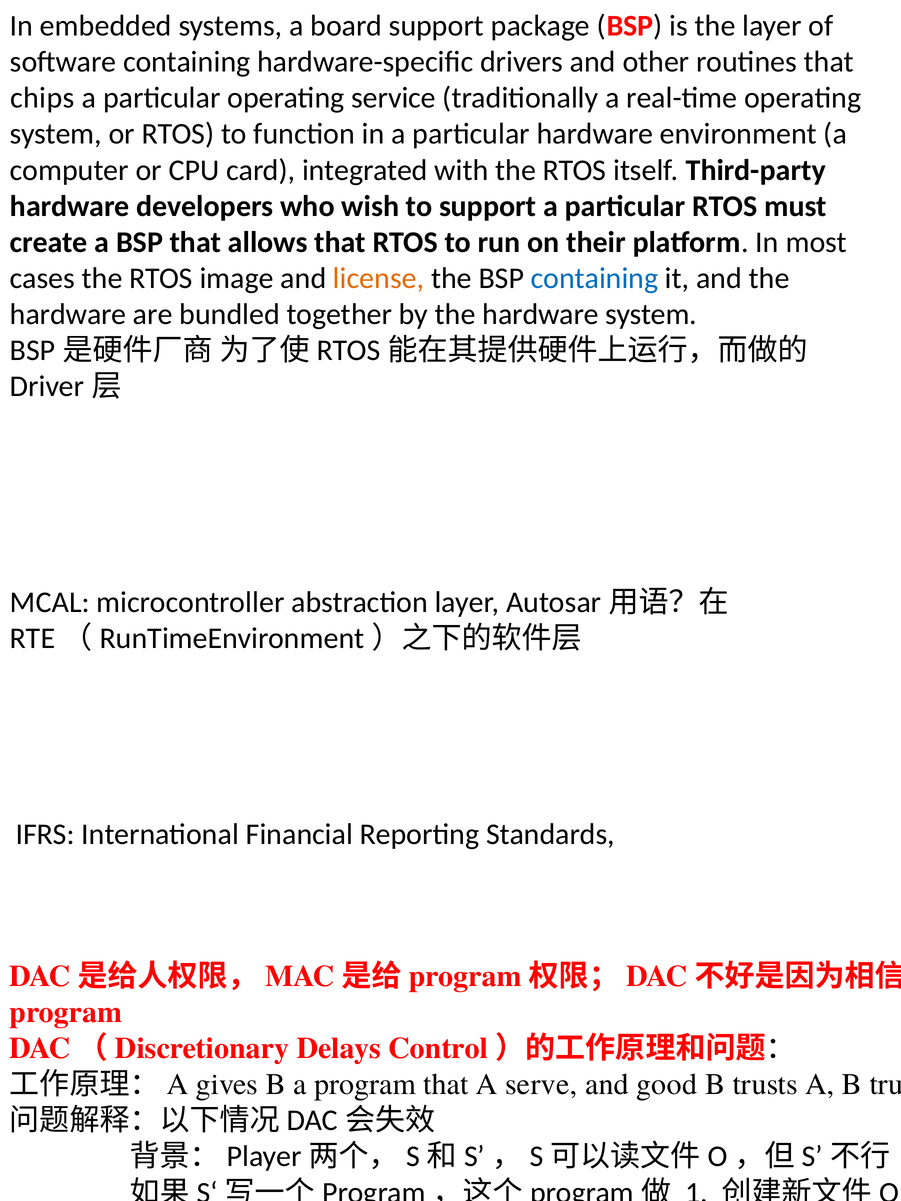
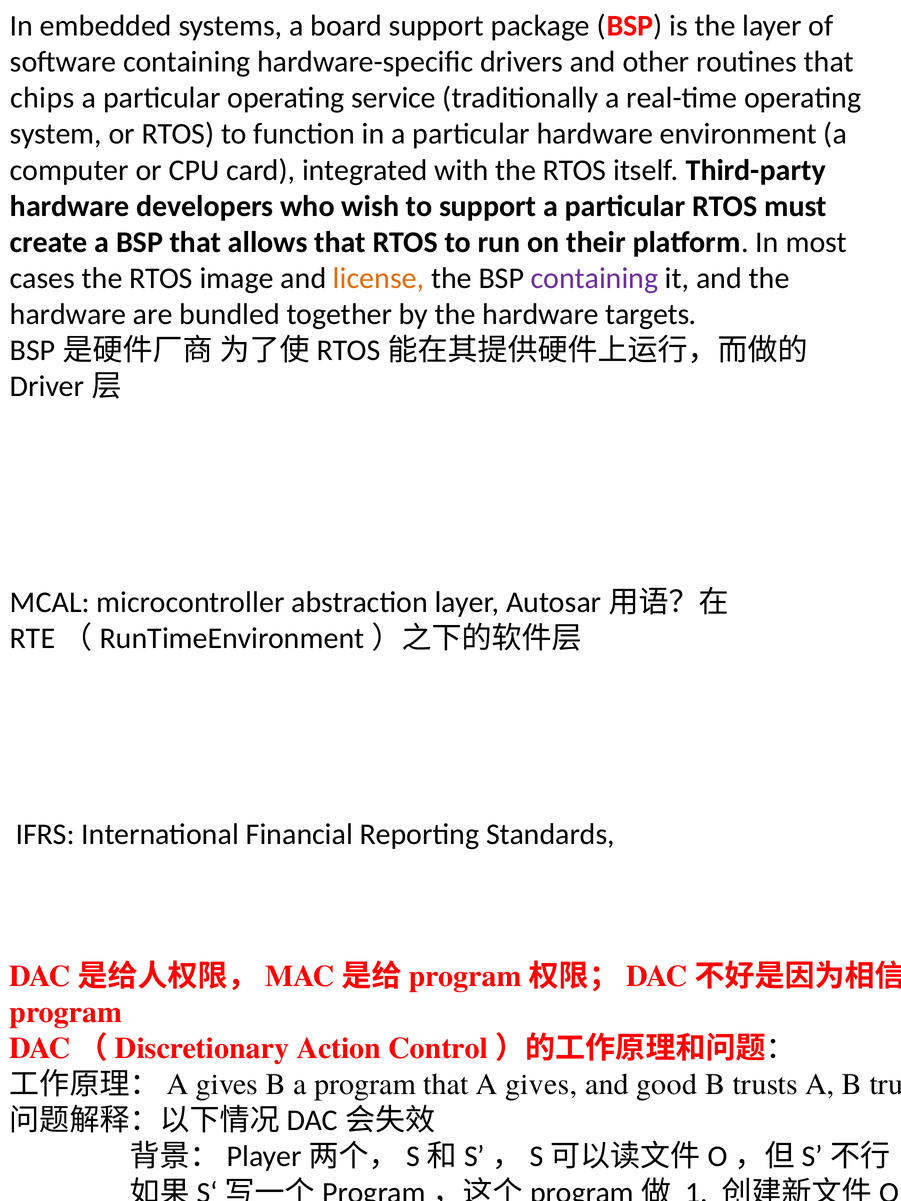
containing at (595, 278) colour: blue -> purple
hardware system: system -> targets
Delays: Delays -> Action
A serve: serve -> gives
